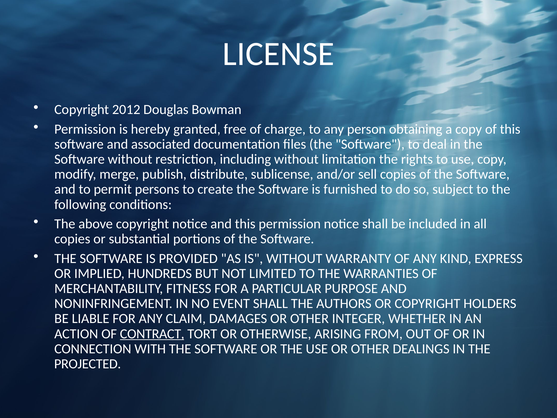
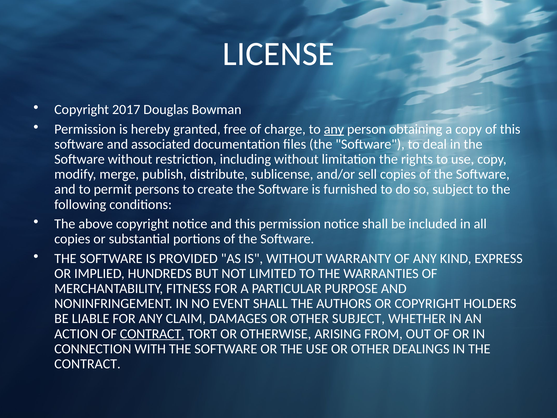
2012: 2012 -> 2017
any at (334, 129) underline: none -> present
OTHER INTEGER: INTEGER -> SUBJECT
PROJECTED at (88, 364): PROJECTED -> CONTRACT
